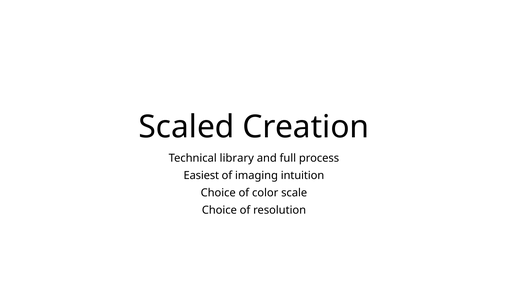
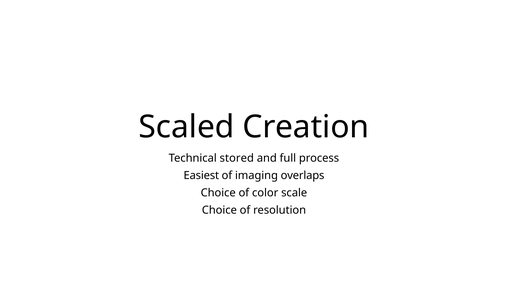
library: library -> stored
intuition: intuition -> overlaps
